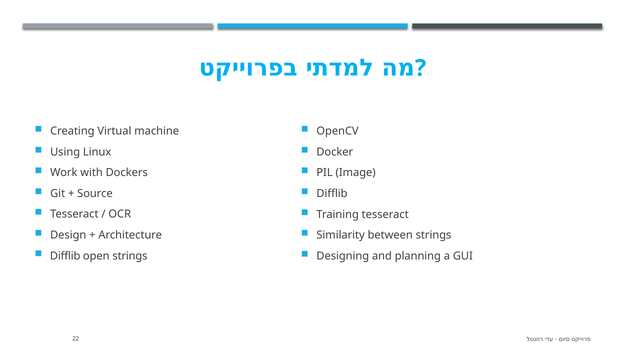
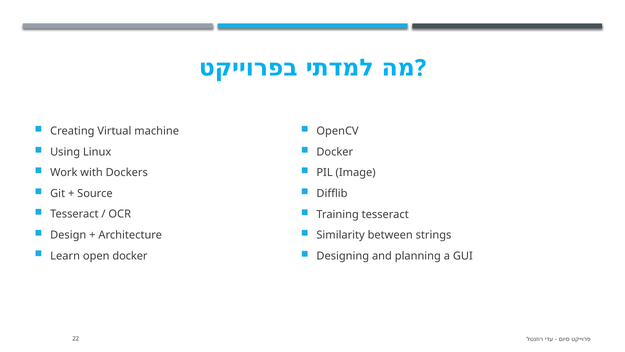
Difflib at (65, 256): Difflib -> Learn
open strings: strings -> docker
